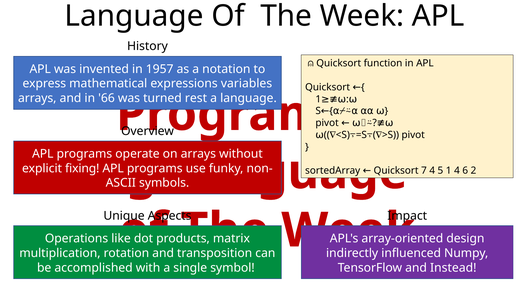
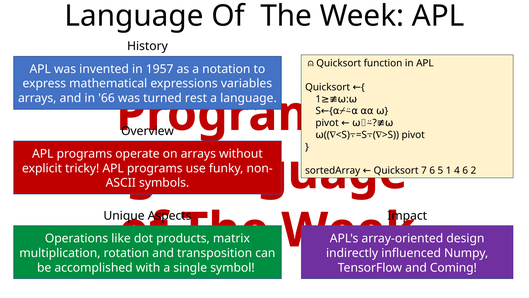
fixing: fixing -> tricky
7 4: 4 -> 6
Instead: Instead -> Coming
